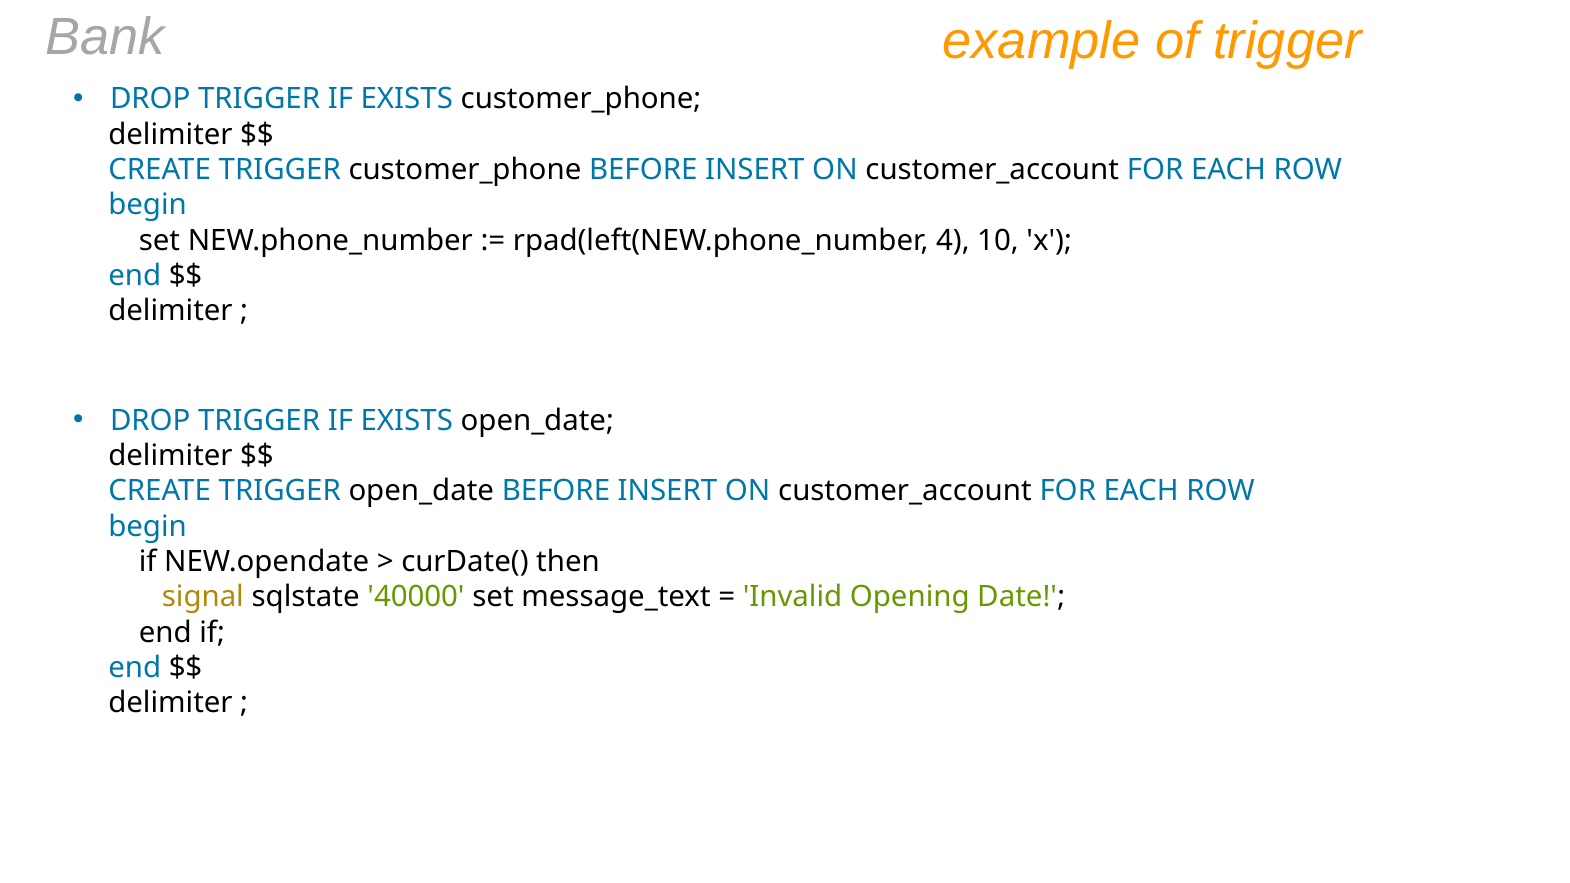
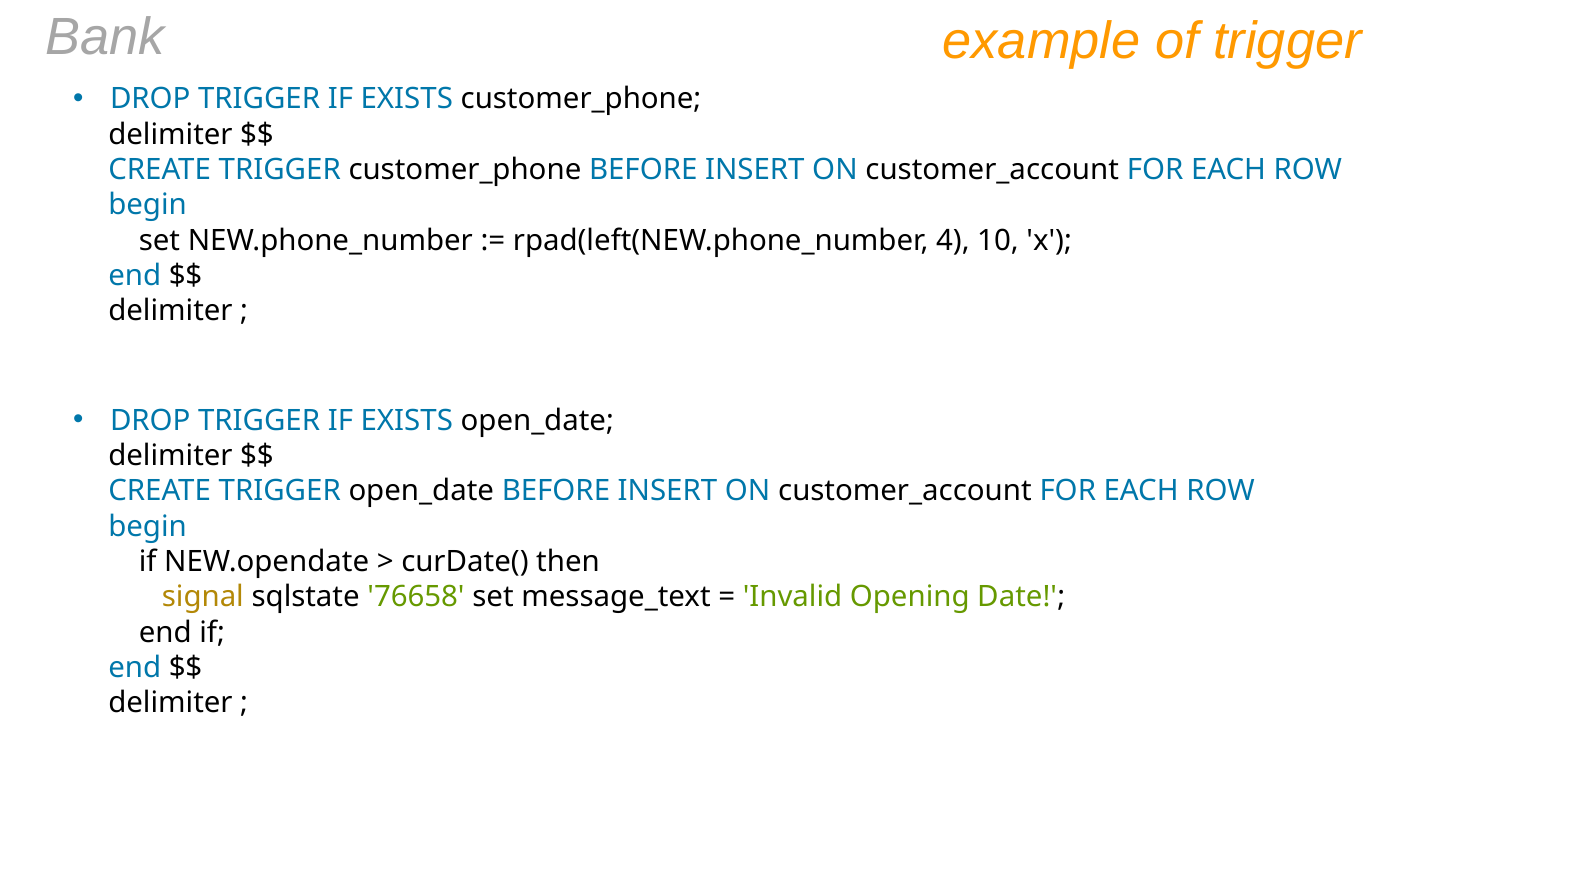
40000: 40000 -> 76658
